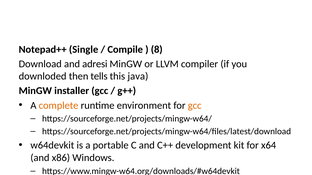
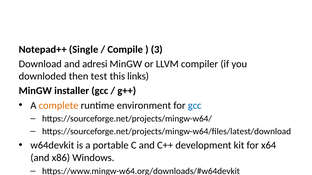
8: 8 -> 3
tells: tells -> test
java: java -> links
gcc at (195, 106) colour: orange -> blue
